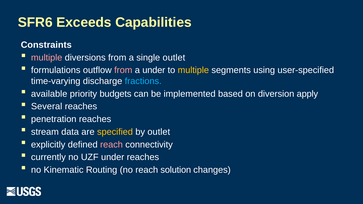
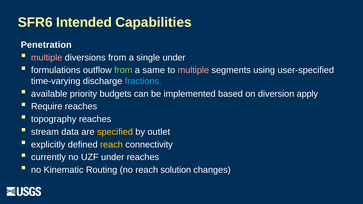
Exceeds: Exceeds -> Intended
Constraints: Constraints -> Penetration
single outlet: outlet -> under
from at (123, 70) colour: pink -> light green
a under: under -> same
multiple at (193, 70) colour: yellow -> pink
Several: Several -> Require
penetration: penetration -> topography
reach at (111, 145) colour: pink -> yellow
